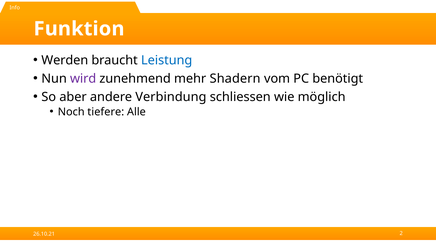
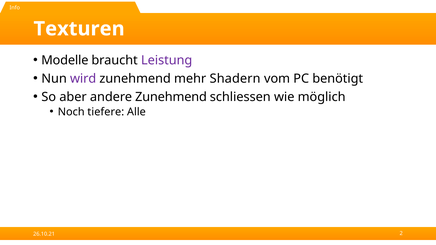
Funktion: Funktion -> Texturen
Werden: Werden -> Modelle
Leistung colour: blue -> purple
andere Verbindung: Verbindung -> Zunehmend
